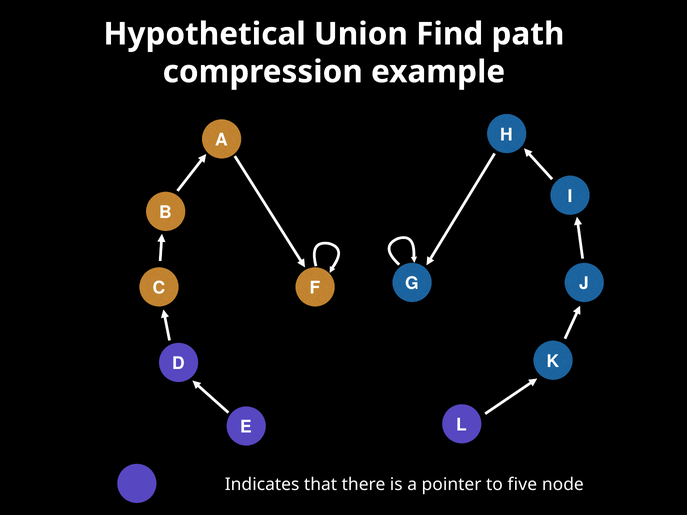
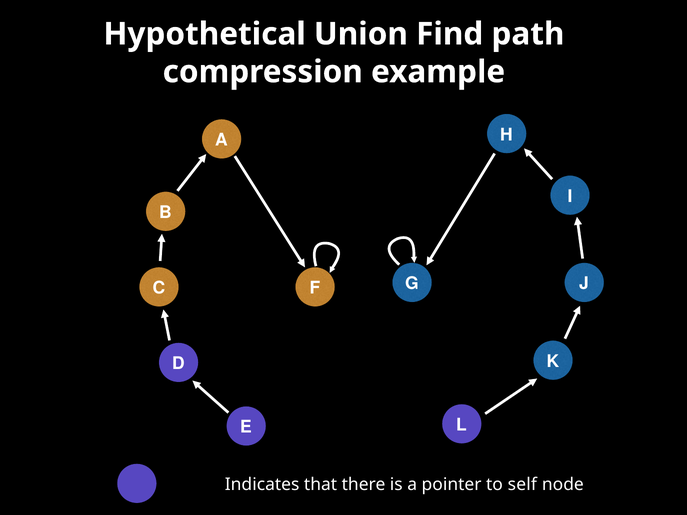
five: five -> self
